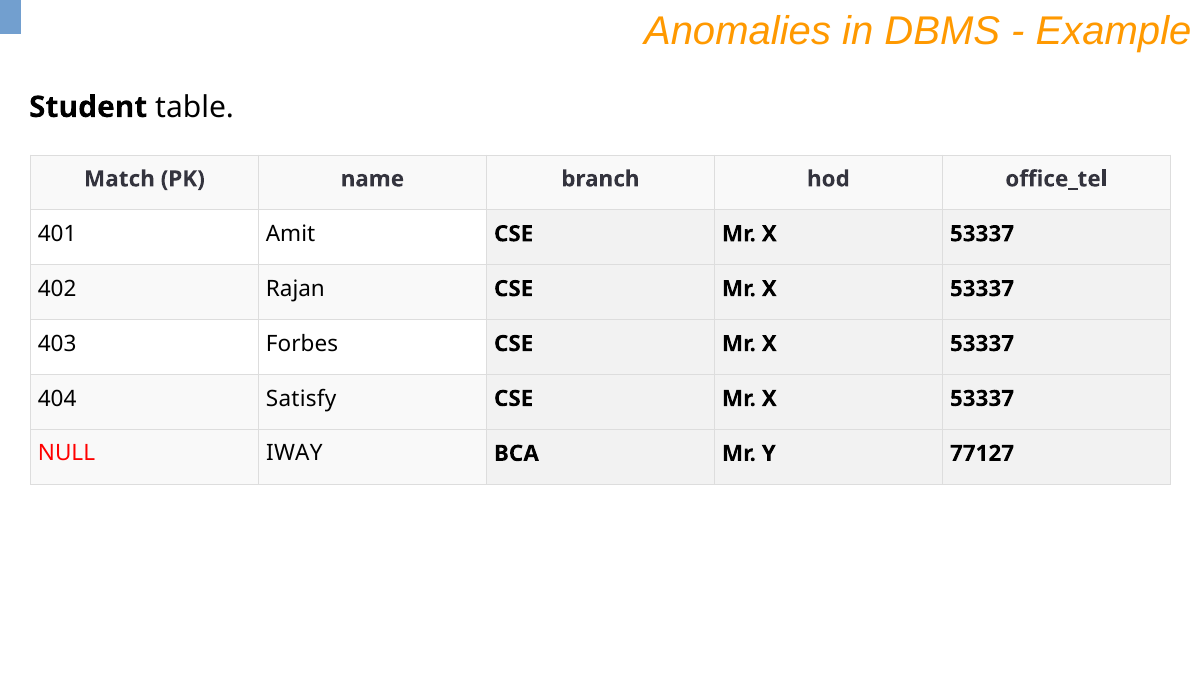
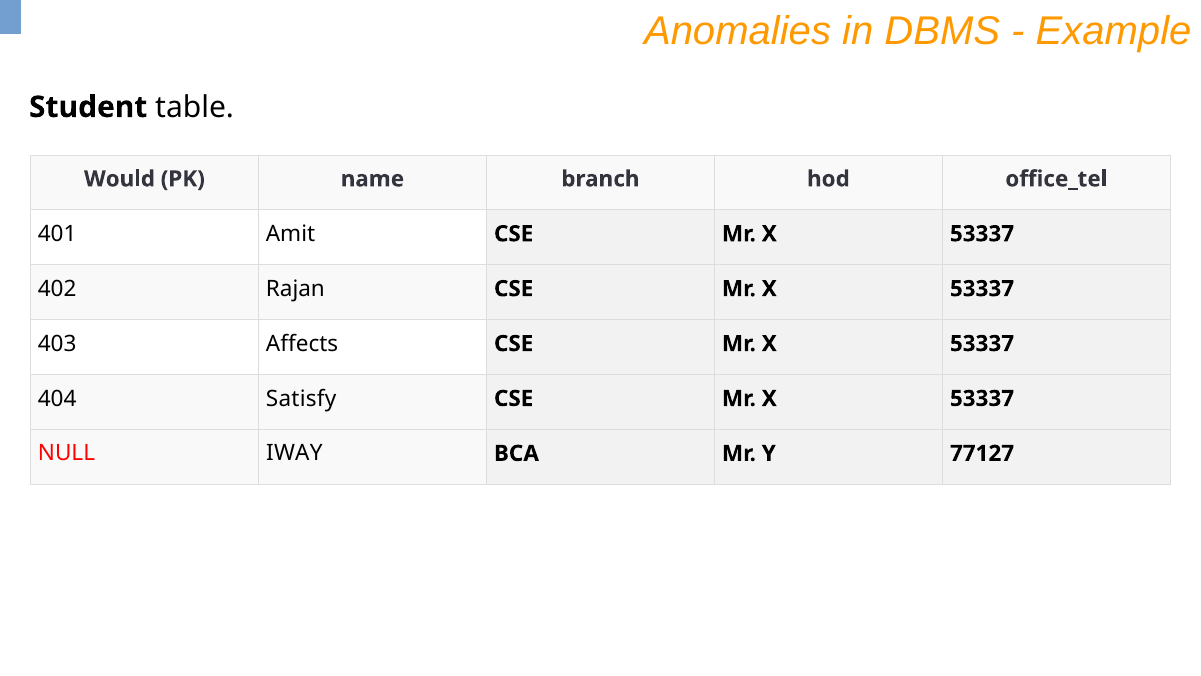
Match: Match -> Would
Forbes: Forbes -> Affects
